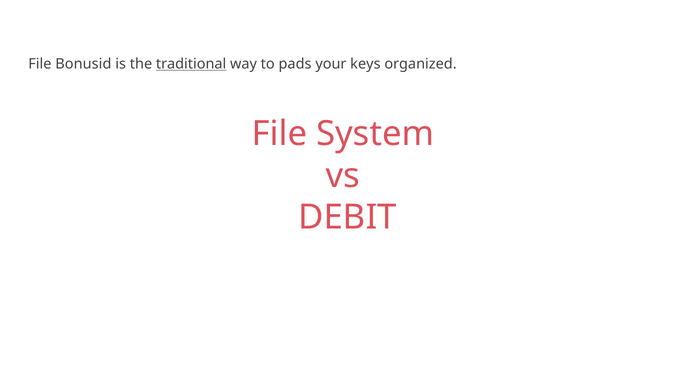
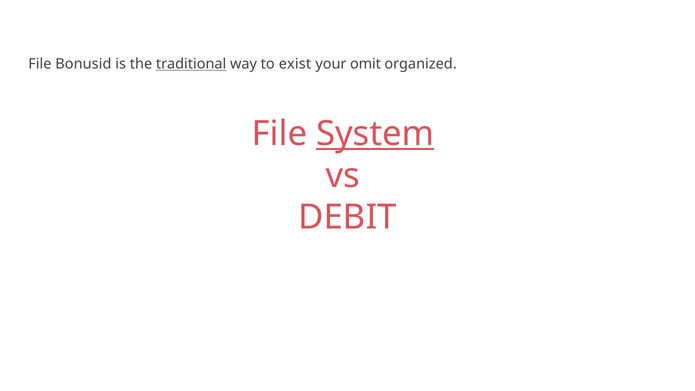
pads: pads -> exist
keys: keys -> omit
System underline: none -> present
